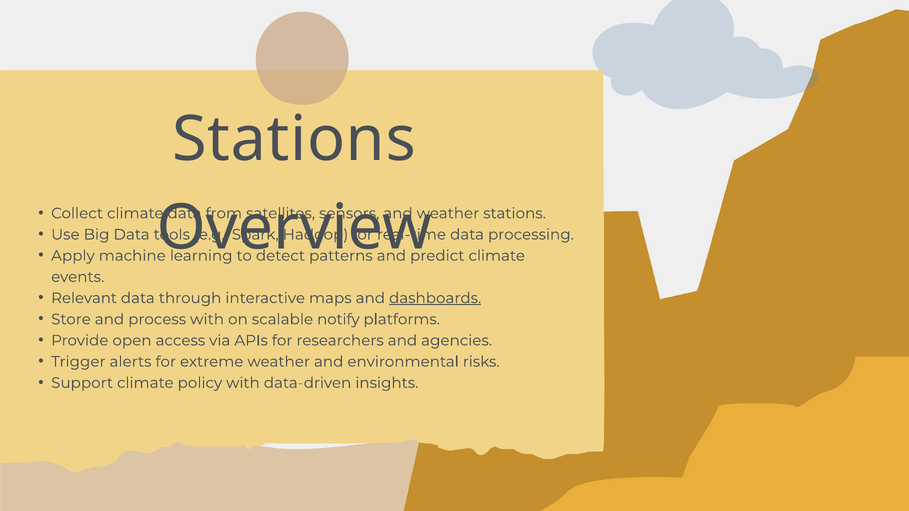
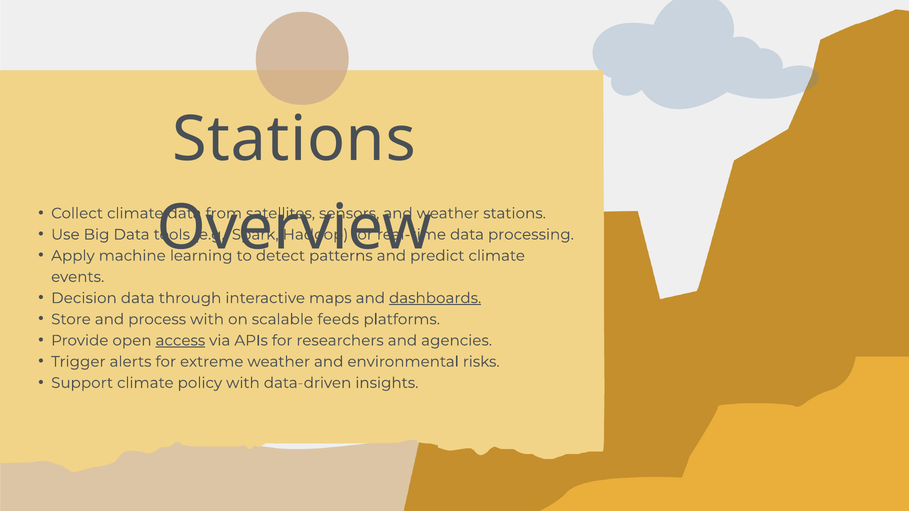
Relevant: Relevant -> Decision
notify: notify -> feeds
access underline: none -> present
